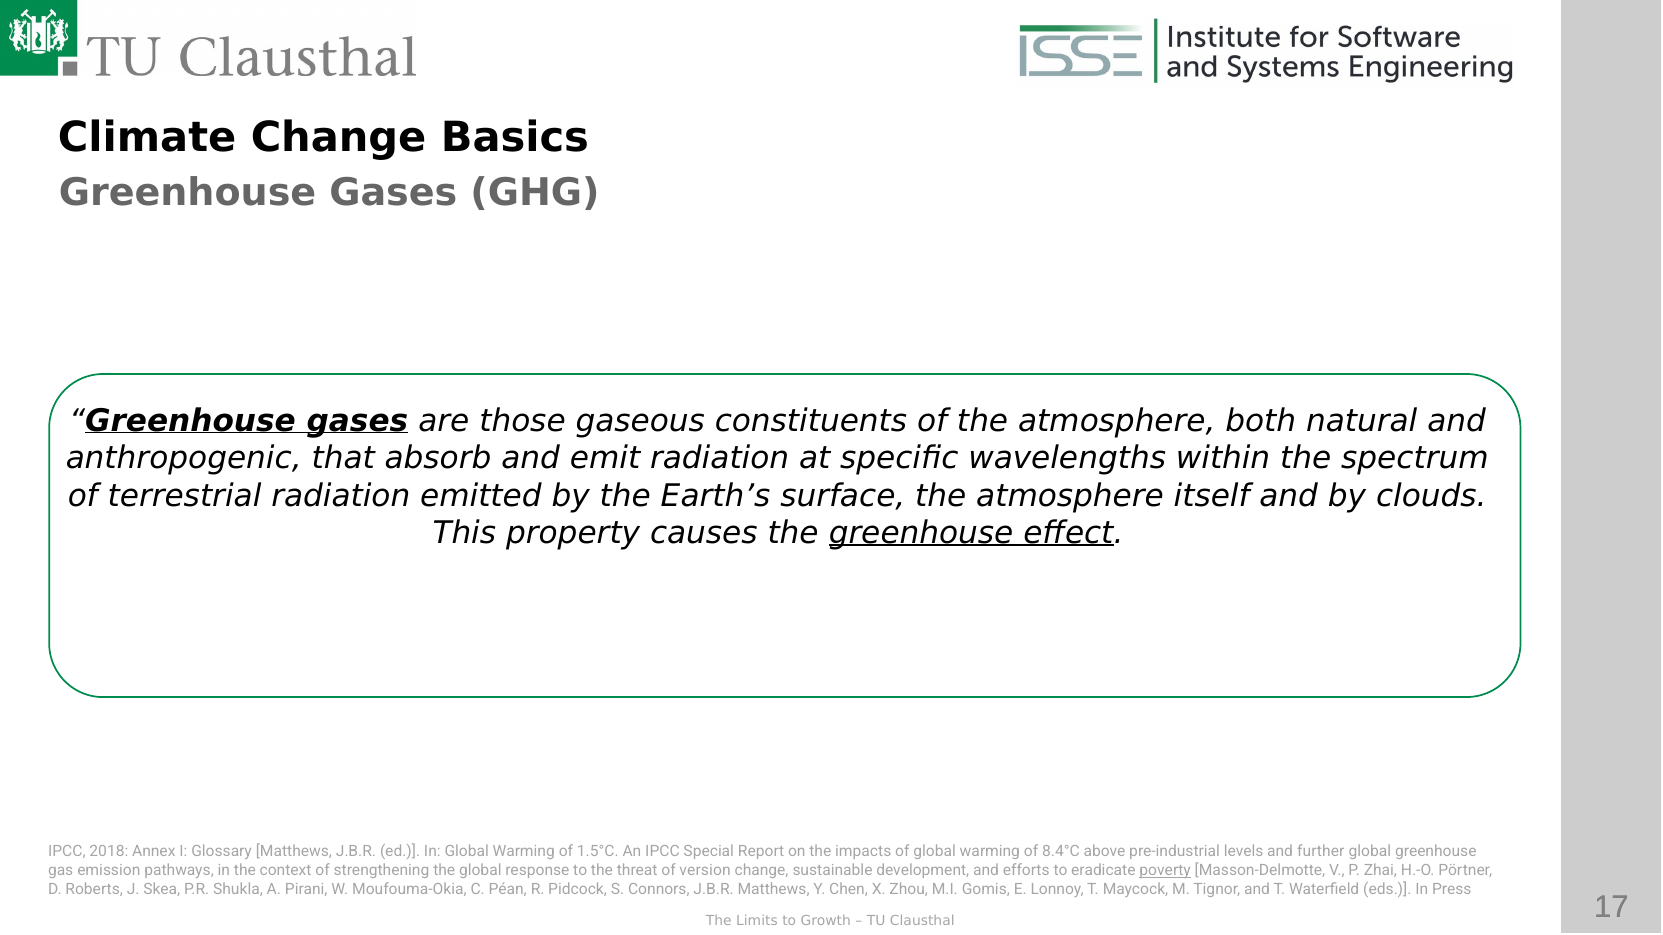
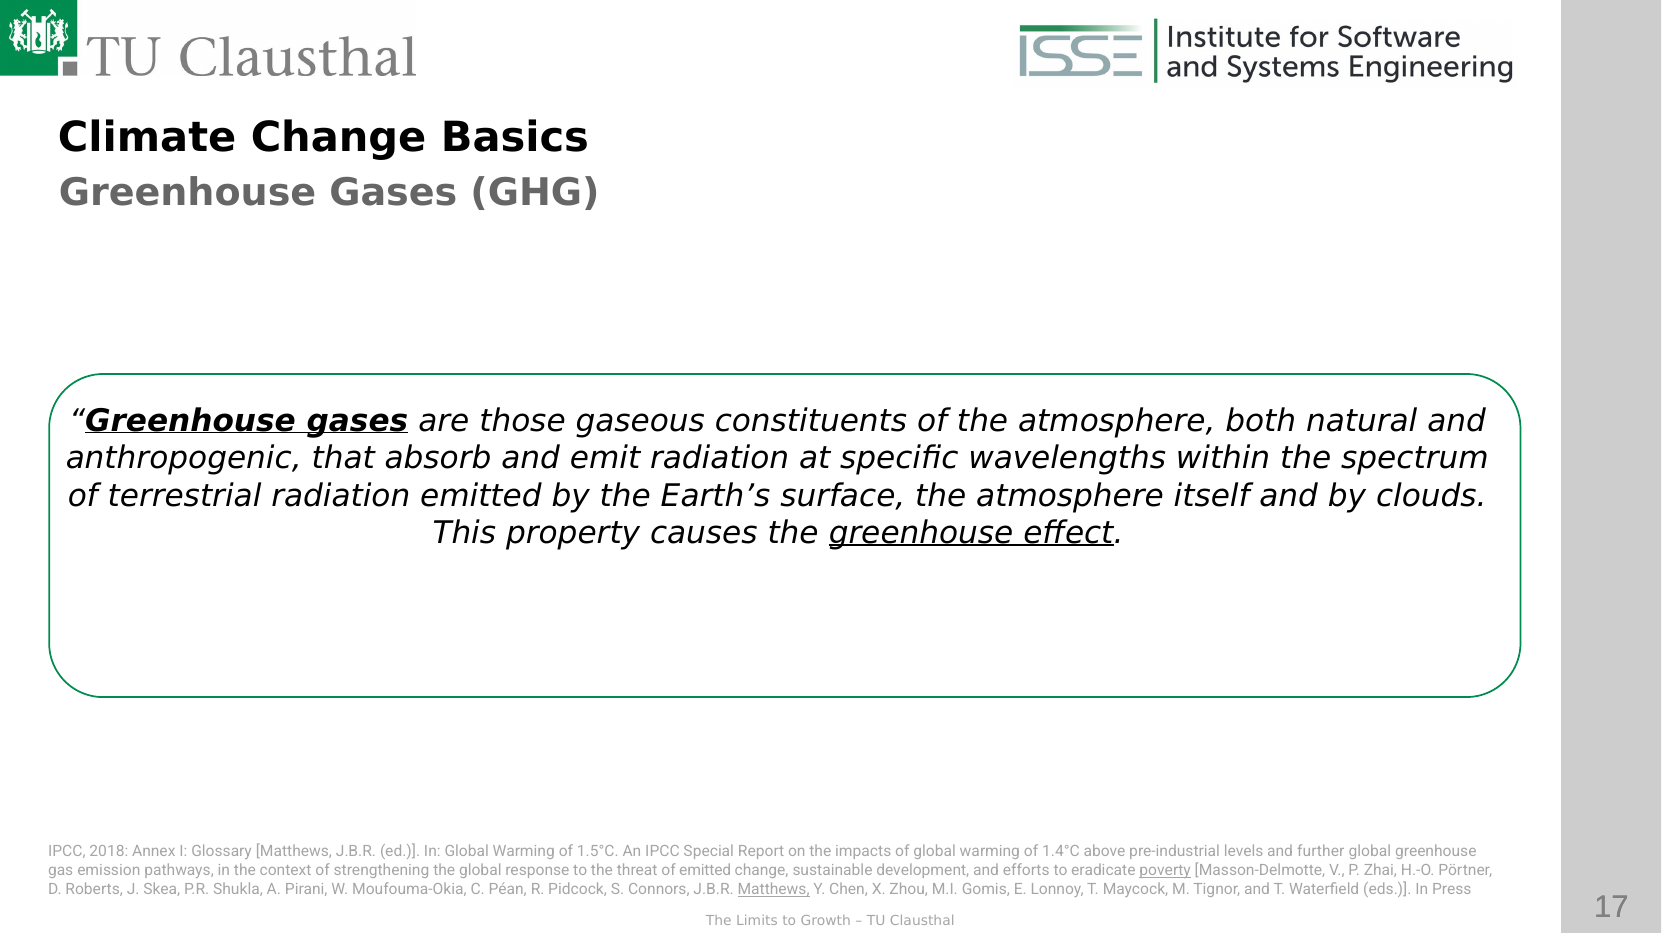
8.4°C: 8.4°C -> 1.4°C
of version: version -> emitted
Matthews at (774, 890) underline: none -> present
